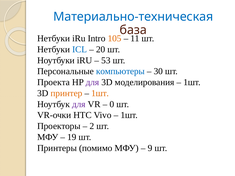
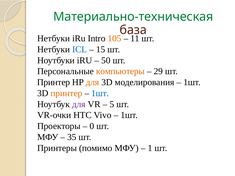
Материально-техническая colour: blue -> green
20: 20 -> 15
53: 53 -> 50
компьютеры colour: blue -> orange
30: 30 -> 29
Проекта at (53, 82): Проекта -> Принтер
для at (92, 82) colour: purple -> orange
1шт at (100, 93) colour: orange -> blue
0: 0 -> 5
2: 2 -> 0
19: 19 -> 35
9: 9 -> 1
